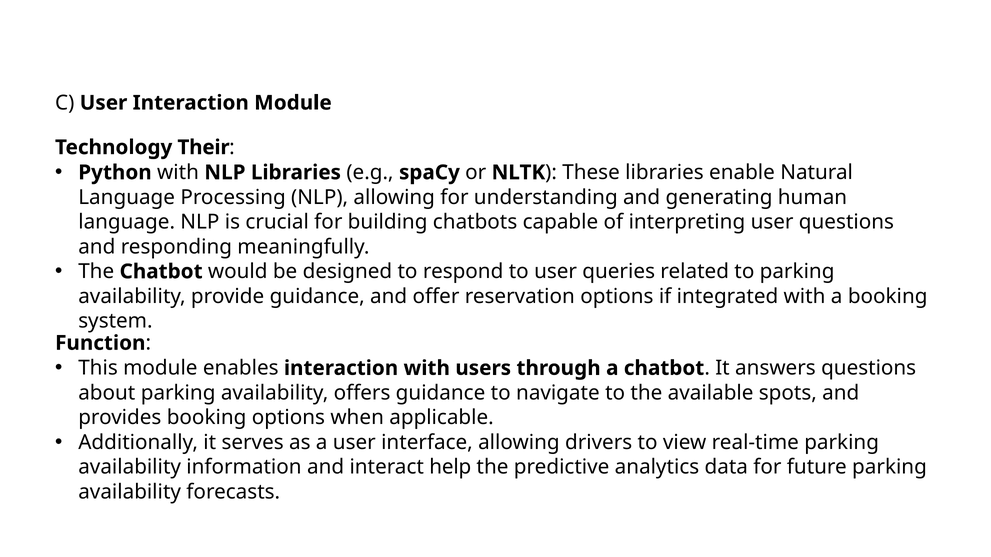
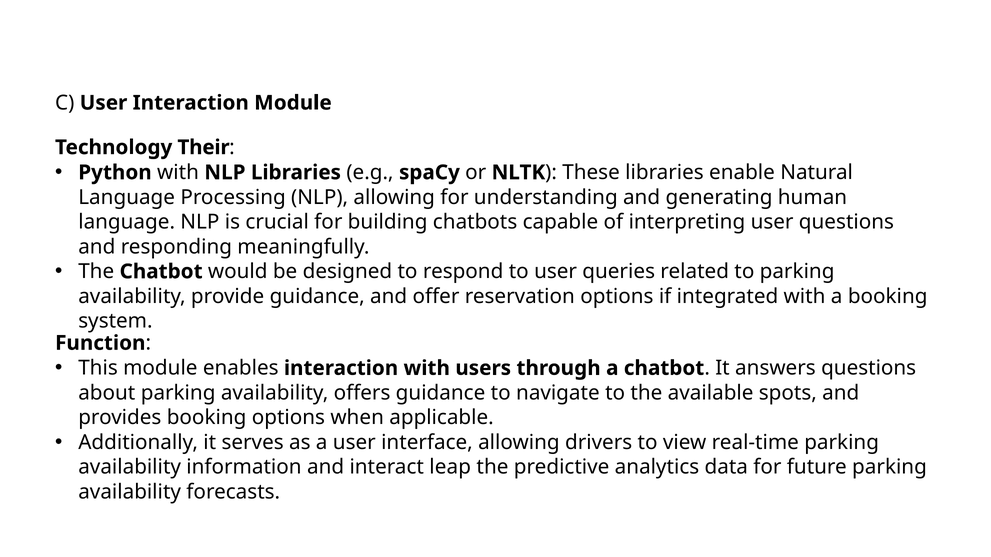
help: help -> leap
